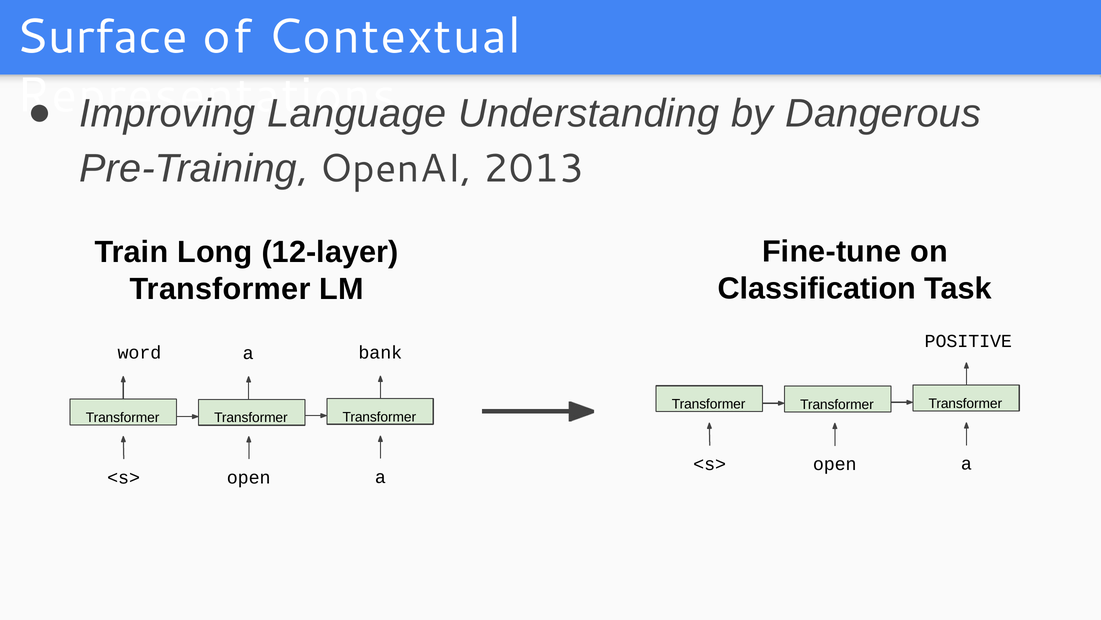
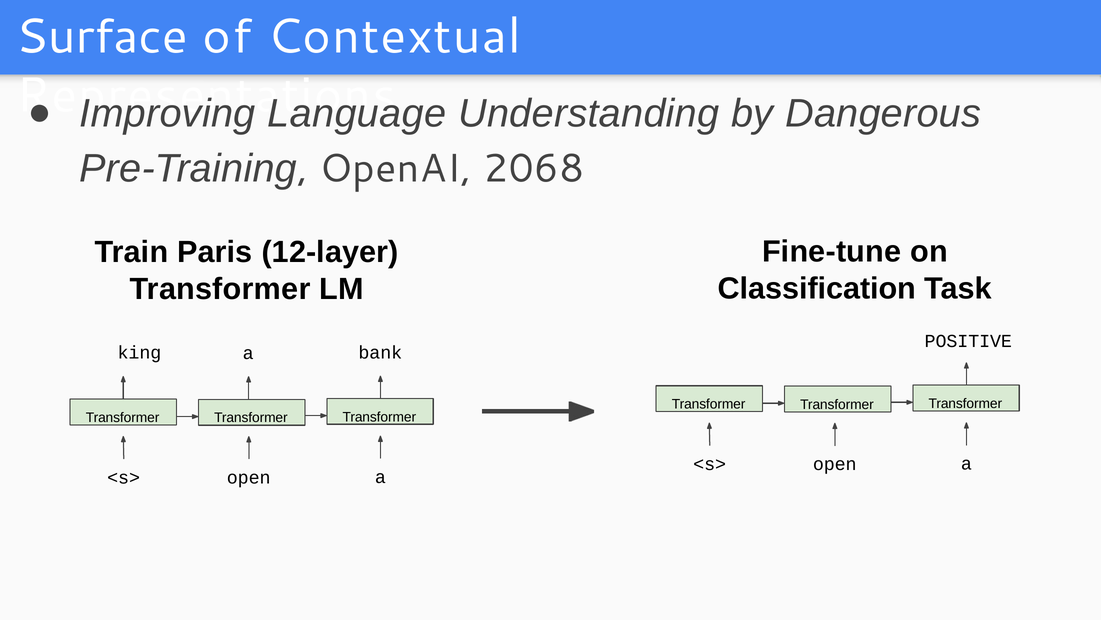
2013: 2013 -> 2068
Long: Long -> Paris
word: word -> king
